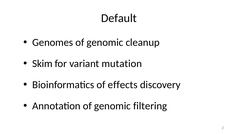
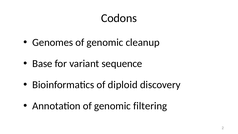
Default: Default -> Codons
Skim: Skim -> Base
mutation: mutation -> sequence
effects: effects -> diploid
